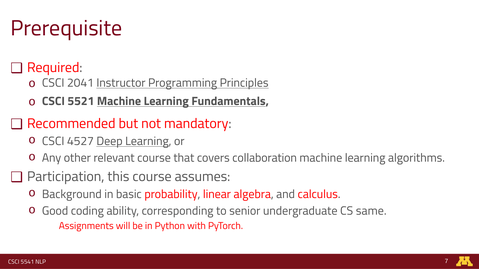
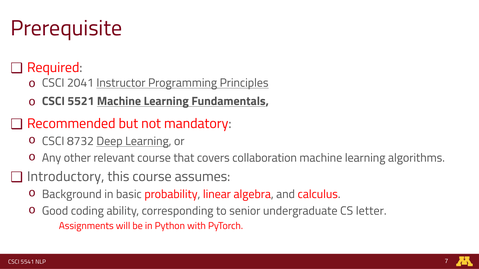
4527: 4527 -> 8732
Participation: Participation -> Introductory
same: same -> letter
